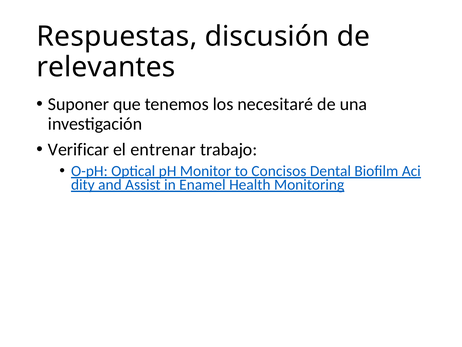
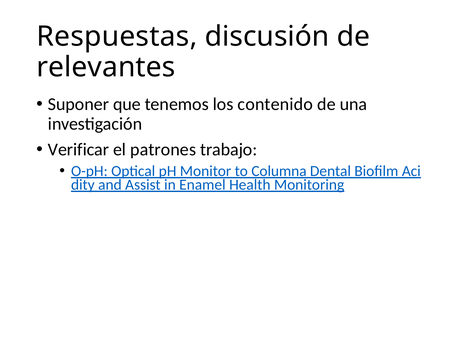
necesitaré: necesitaré -> contenido
entrenar: entrenar -> patrones
Concisos: Concisos -> Columna
